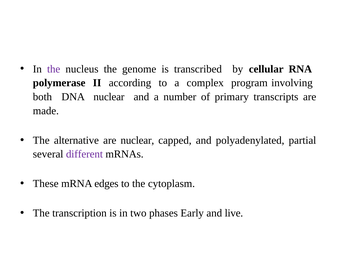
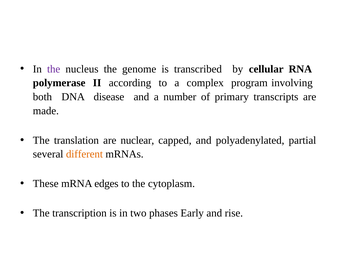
DNA nuclear: nuclear -> disease
alternative: alternative -> translation
different colour: purple -> orange
live: live -> rise
